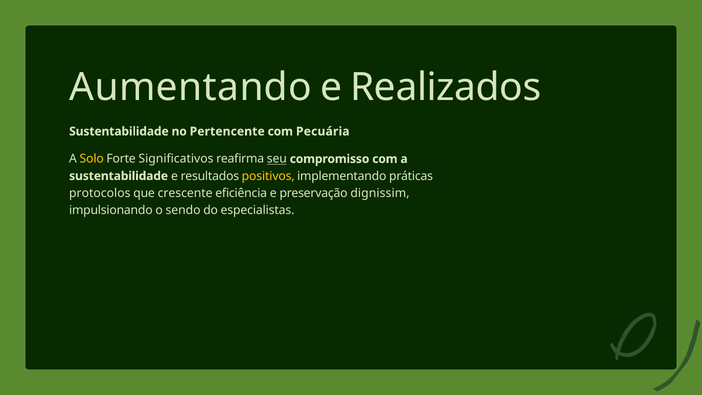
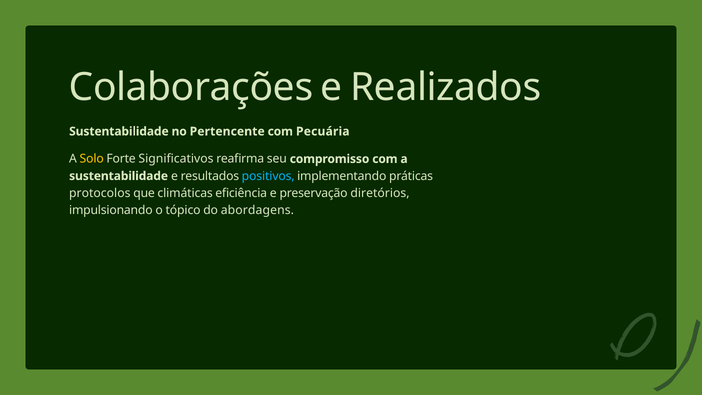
Aumentando: Aumentando -> Colaborações
seu underline: present -> none
positivos colour: yellow -> light blue
crescente: crescente -> climáticas
dignissim: dignissim -> diretórios
sendo: sendo -> tópico
especialistas: especialistas -> abordagens
